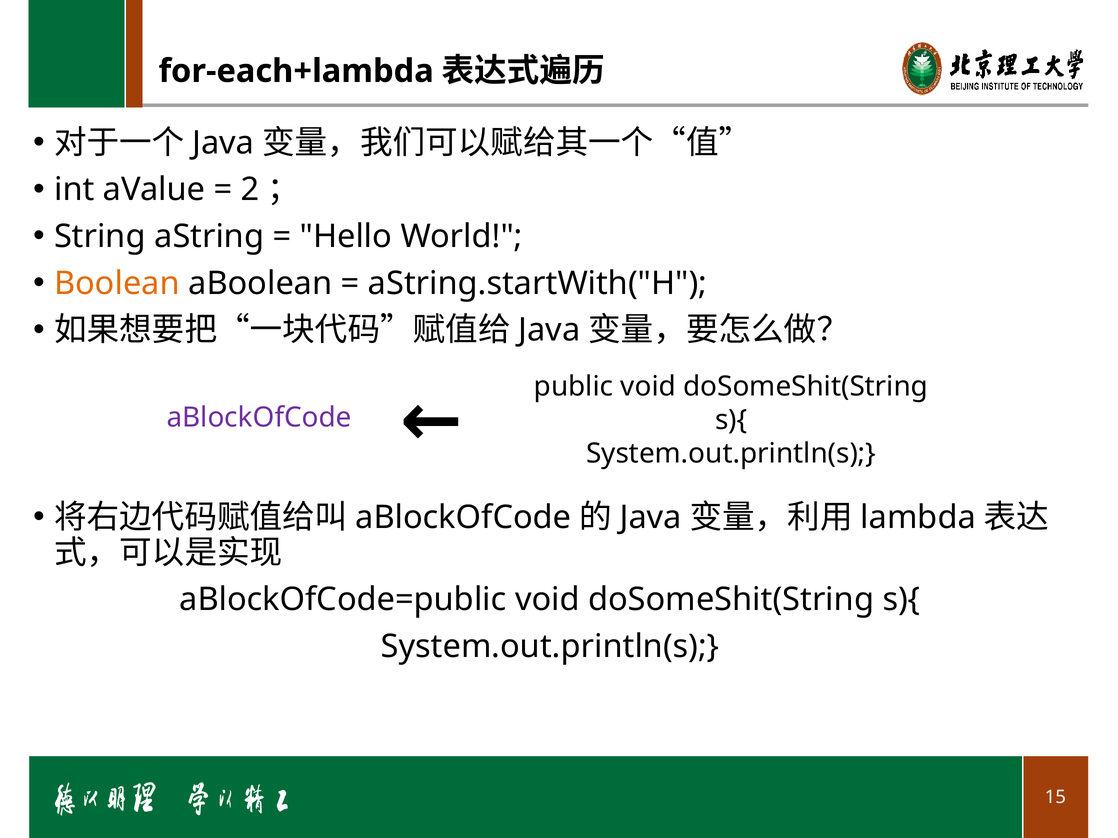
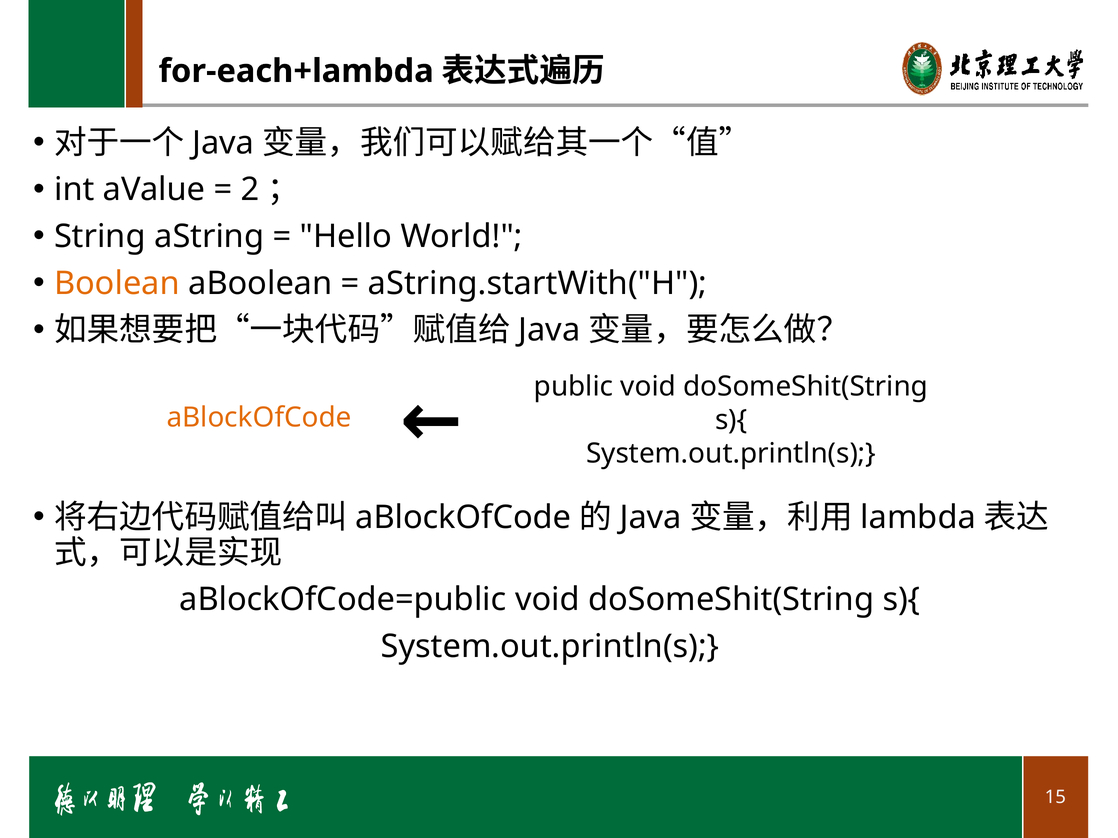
aBlockOfCode at (259, 418) colour: purple -> orange
